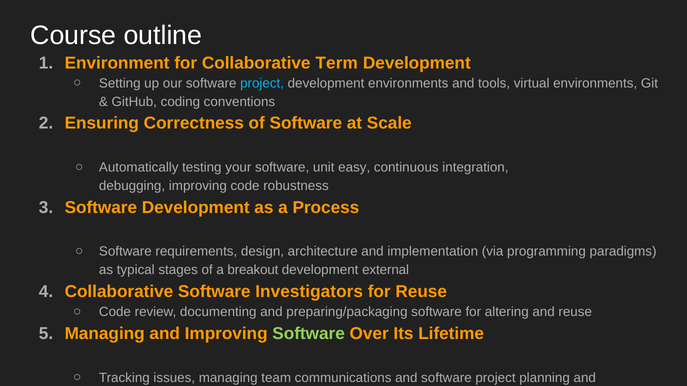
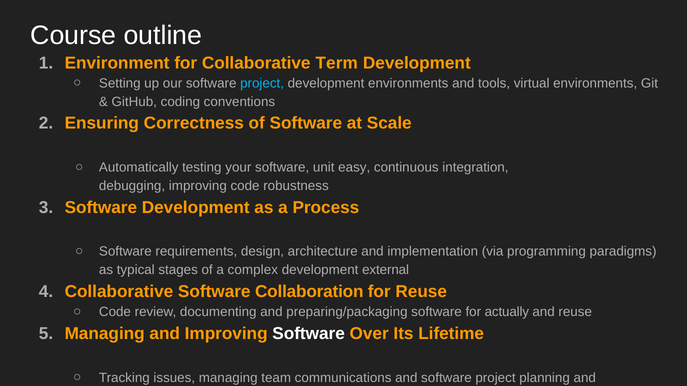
breakout: breakout -> complex
Investigators: Investigators -> Collaboration
altering: altering -> actually
Software at (309, 334) colour: light green -> white
